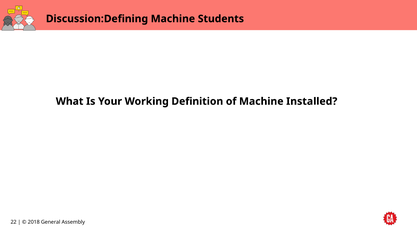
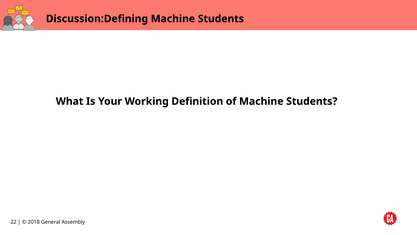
of Machine Installed: Installed -> Students
